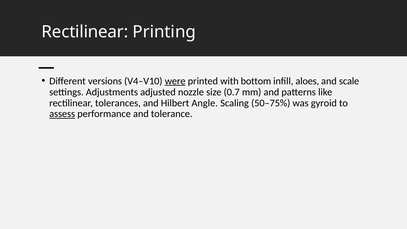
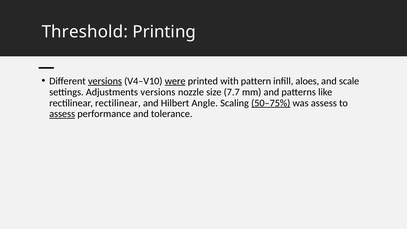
Rectilinear at (85, 32): Rectilinear -> Threshold
versions at (105, 81) underline: none -> present
bottom: bottom -> pattern
Adjustments adjusted: adjusted -> versions
0.7: 0.7 -> 7.7
rectilinear tolerances: tolerances -> rectilinear
50–75% underline: none -> present
was gyroid: gyroid -> assess
